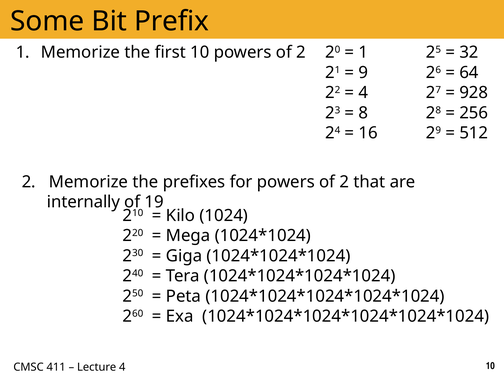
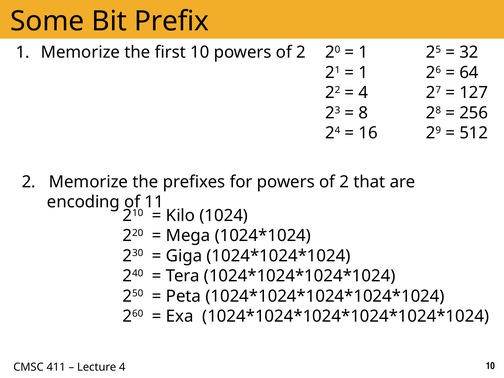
9 at (363, 73): 9 -> 1
928: 928 -> 127
internally: internally -> encoding
19: 19 -> 11
